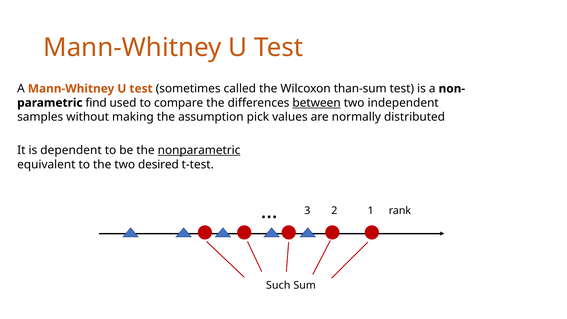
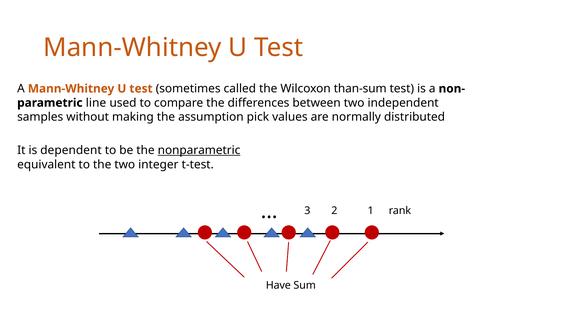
find: find -> line
between underline: present -> none
desired: desired -> integer
Such: Such -> Have
